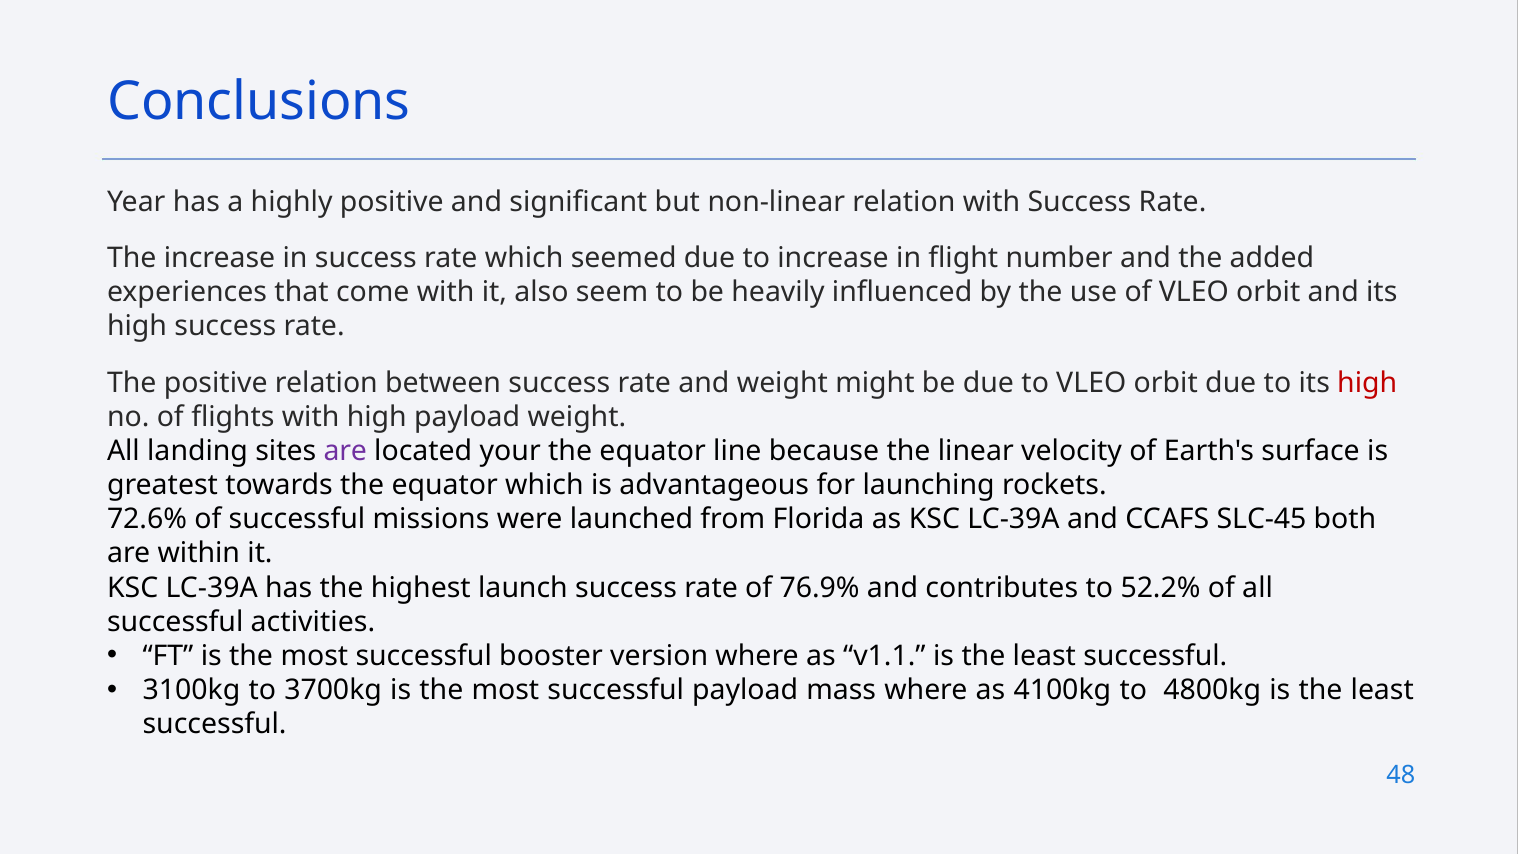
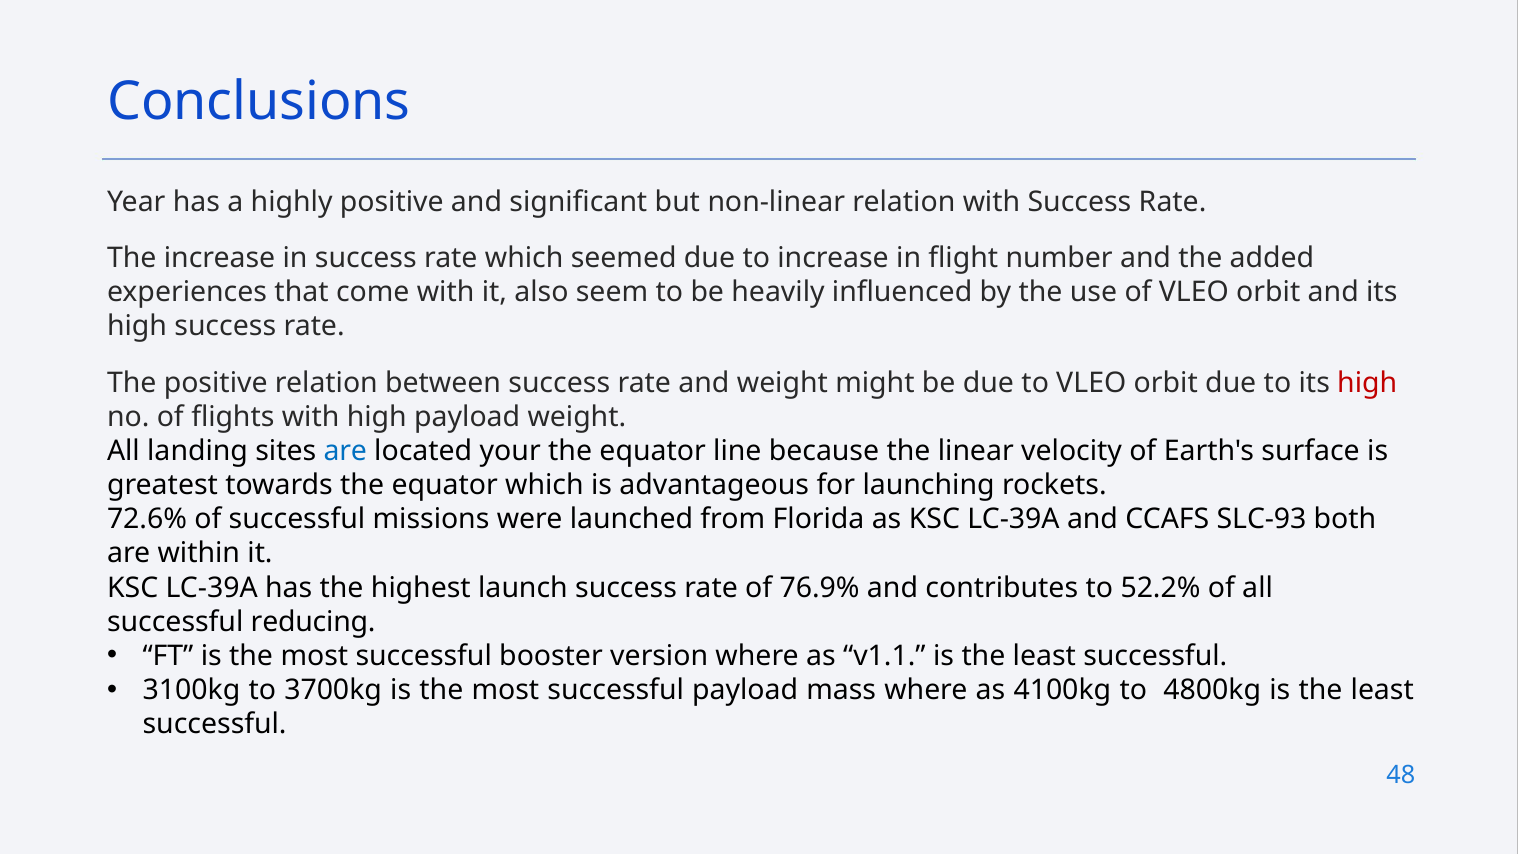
are at (345, 451) colour: purple -> blue
SLC-45: SLC-45 -> SLC-93
activities: activities -> reducing
